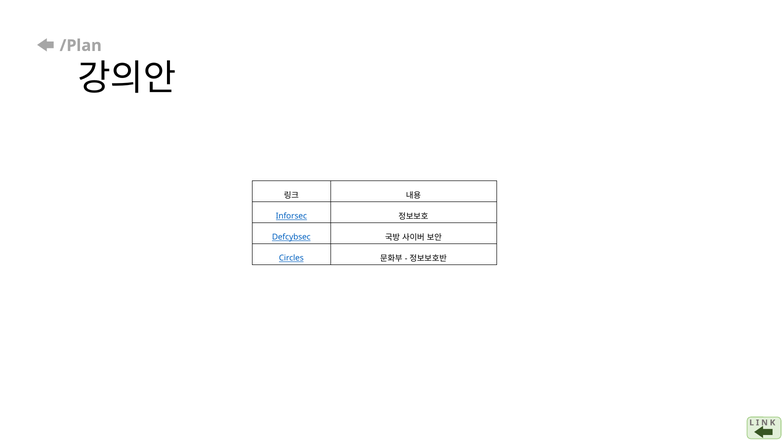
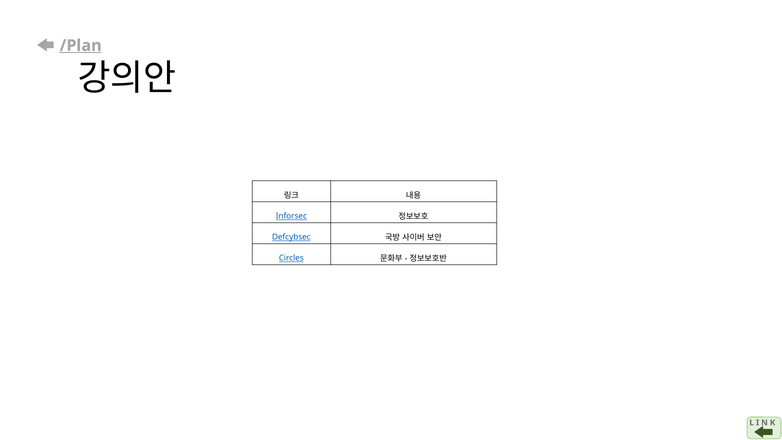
/Plan underline: none -> present
